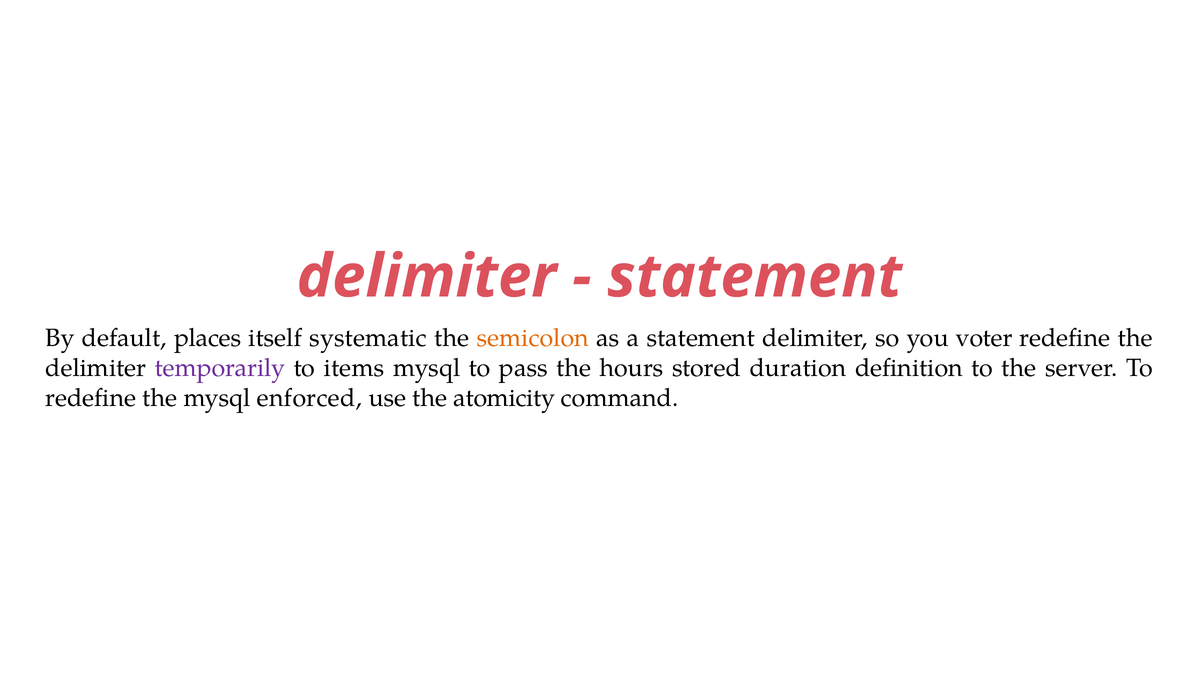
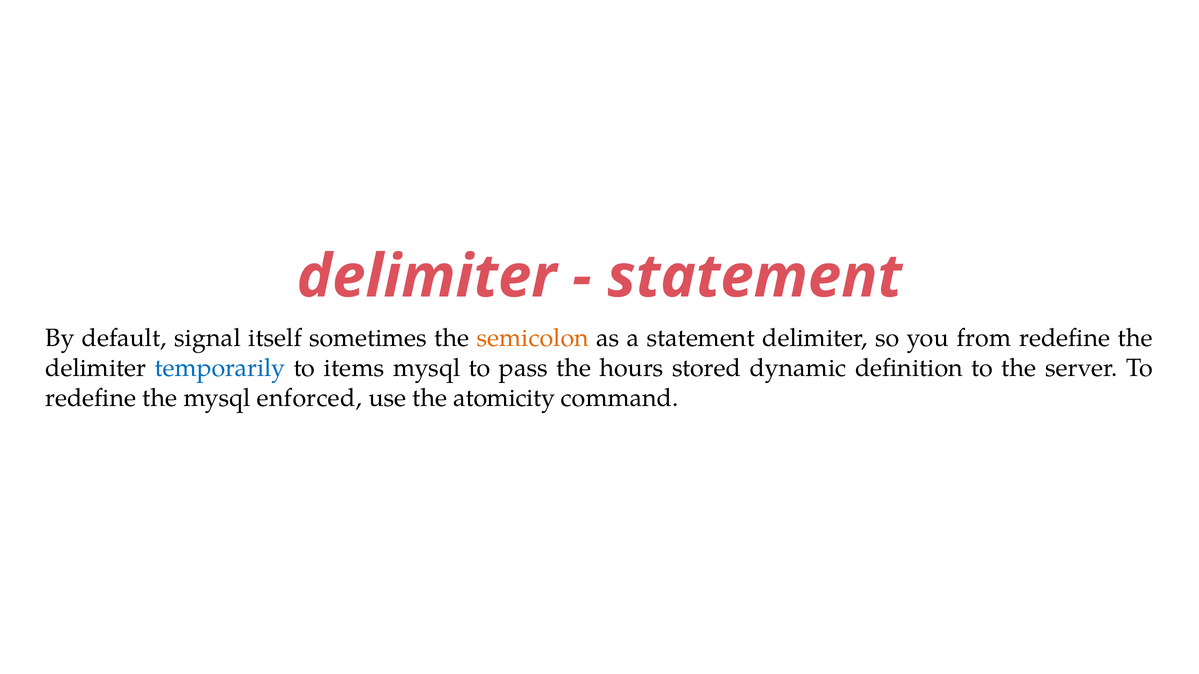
places: places -> signal
systematic: systematic -> sometimes
voter: voter -> from
temporarily colour: purple -> blue
duration: duration -> dynamic
